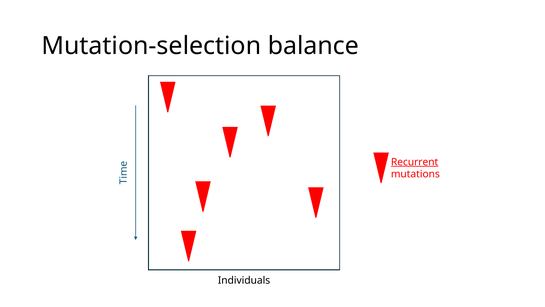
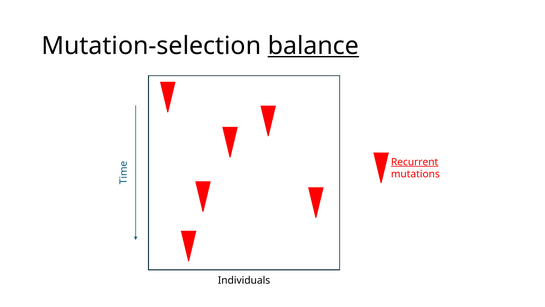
balance underline: none -> present
